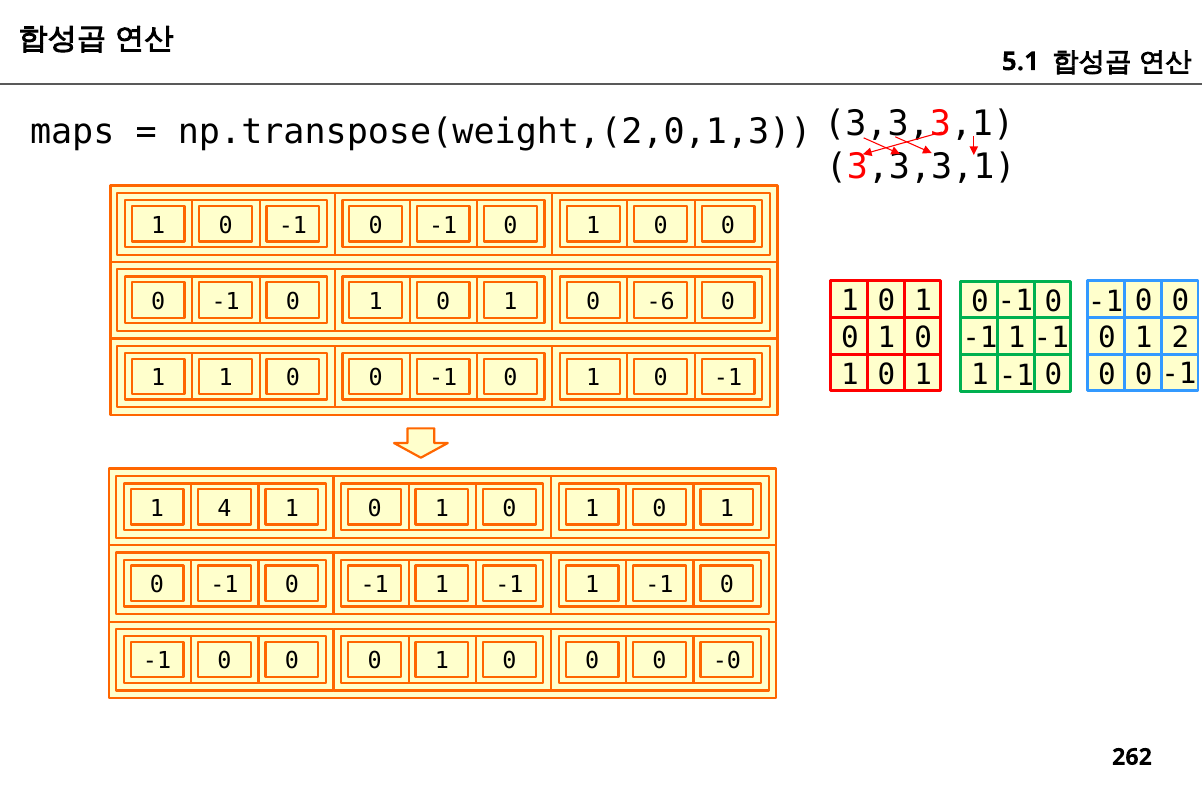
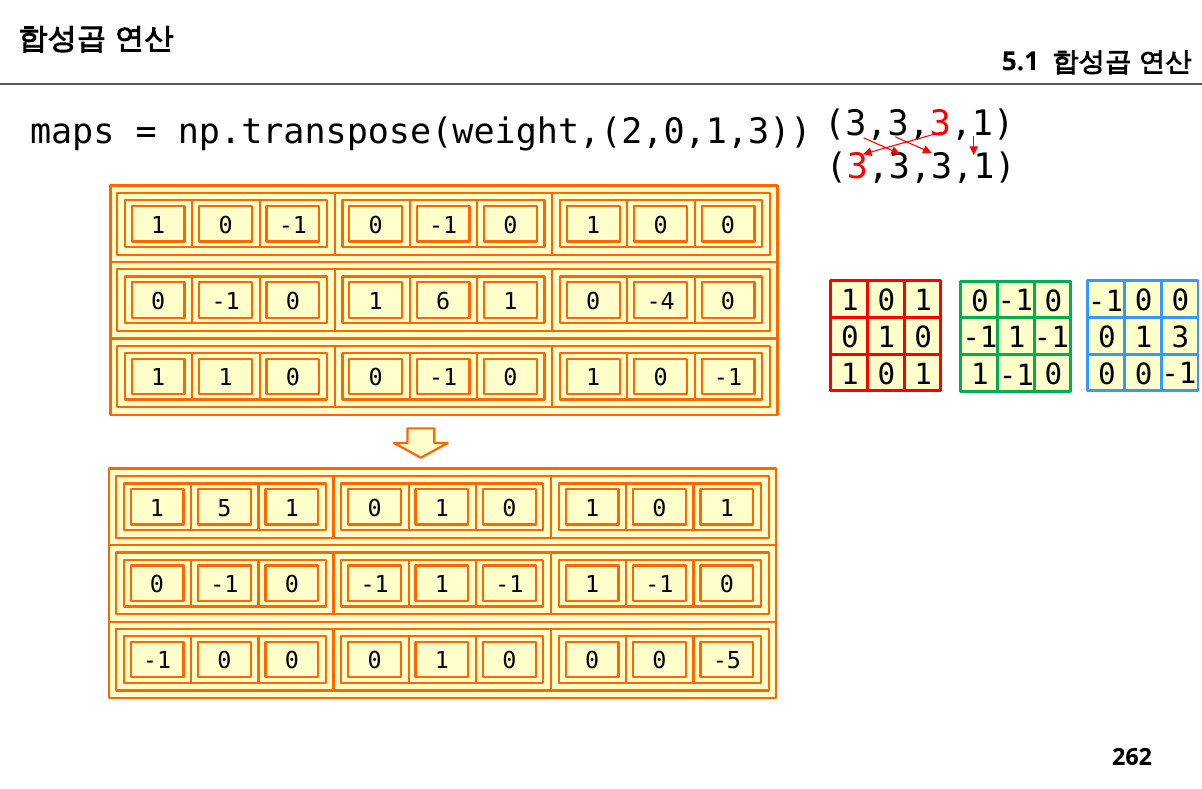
0 at (443, 302): 0 -> 6
-6: -6 -> -4
2: 2 -> 3
4: 4 -> 5
-0: -0 -> -5
